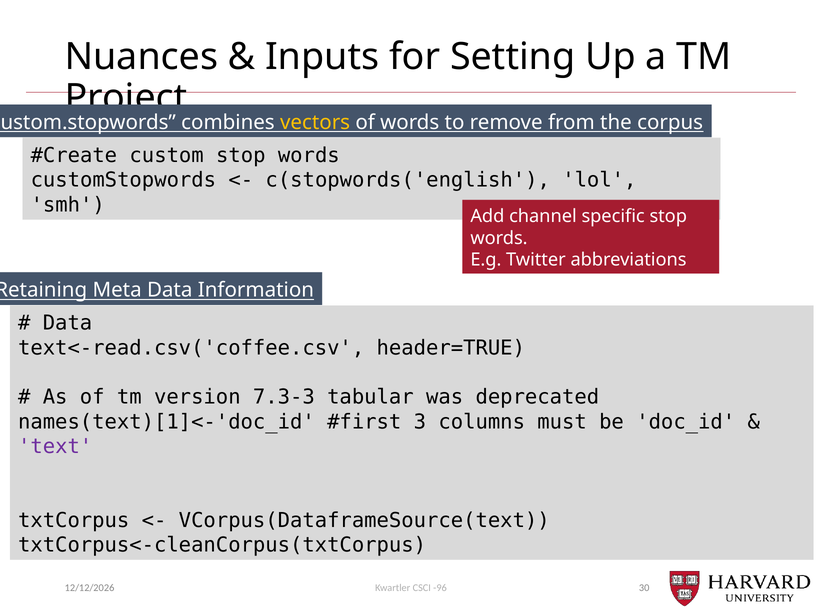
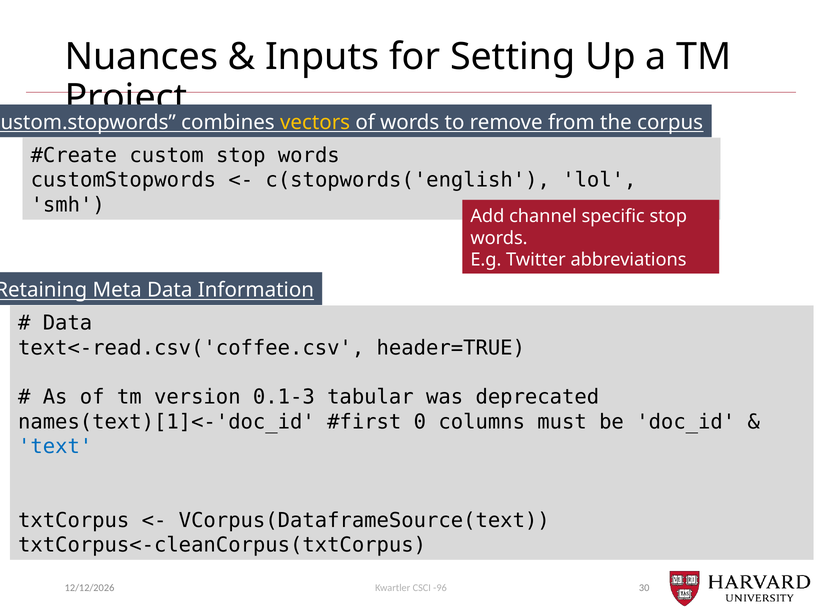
7.3-3: 7.3-3 -> 0.1-3
3: 3 -> 0
text colour: purple -> blue
